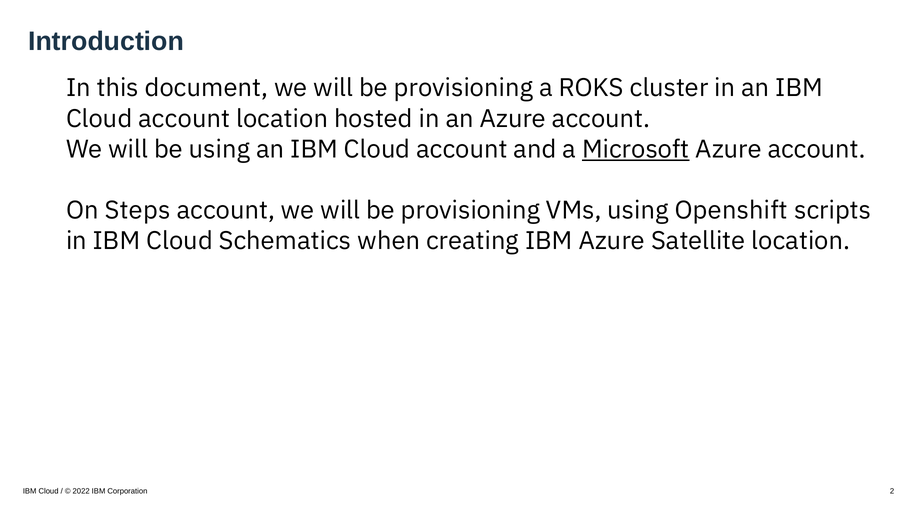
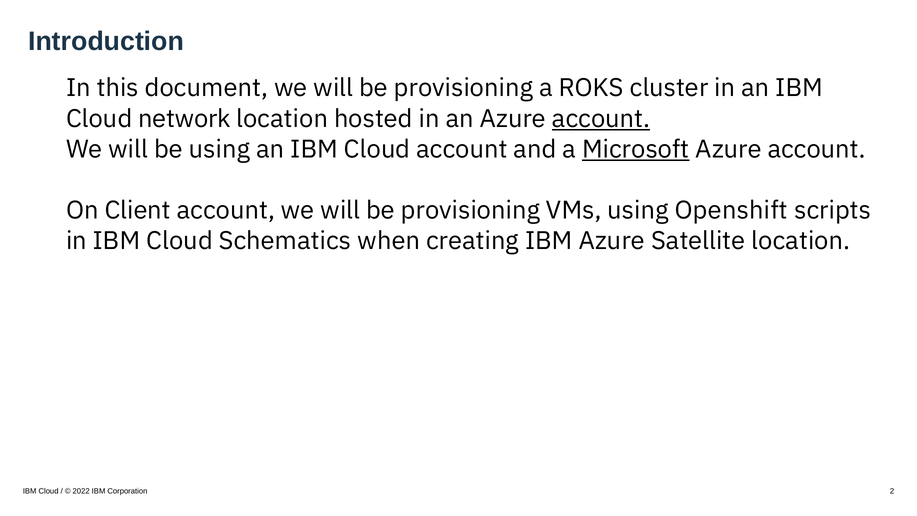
account at (184, 119): account -> network
account at (601, 119) underline: none -> present
Steps: Steps -> Client
